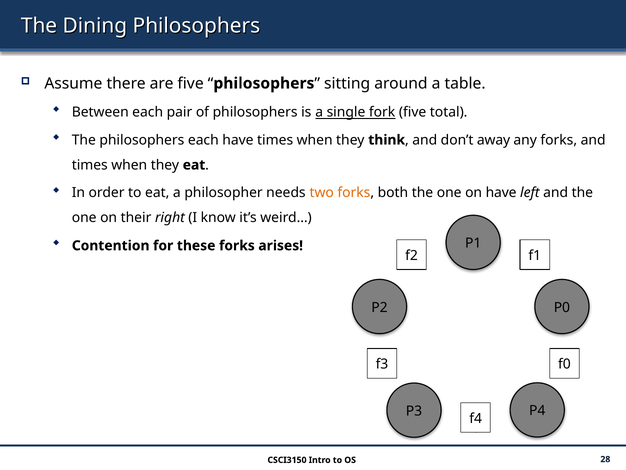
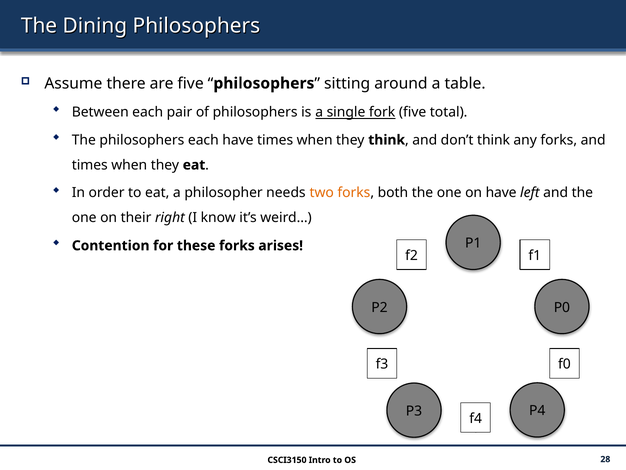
don’t away: away -> think
